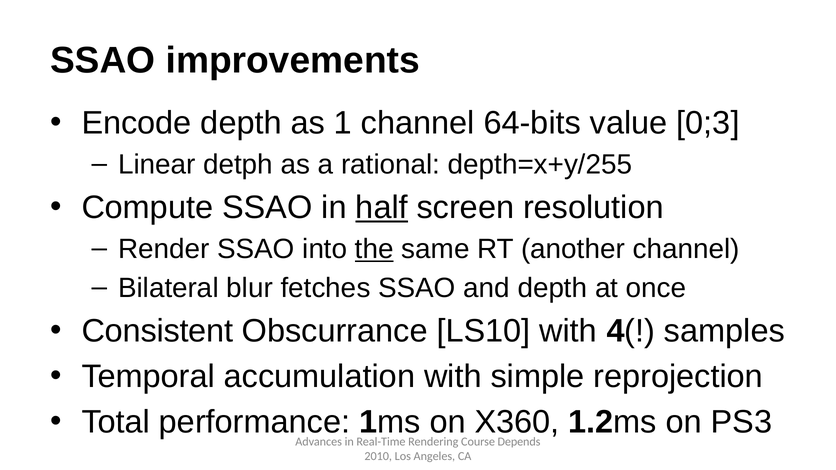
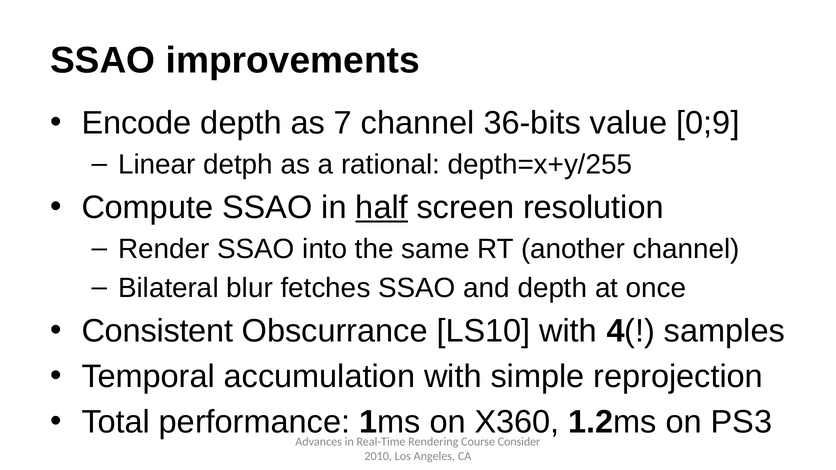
1: 1 -> 7
64-bits: 64-bits -> 36-bits
0;3: 0;3 -> 0;9
the underline: present -> none
Depends: Depends -> Consider
